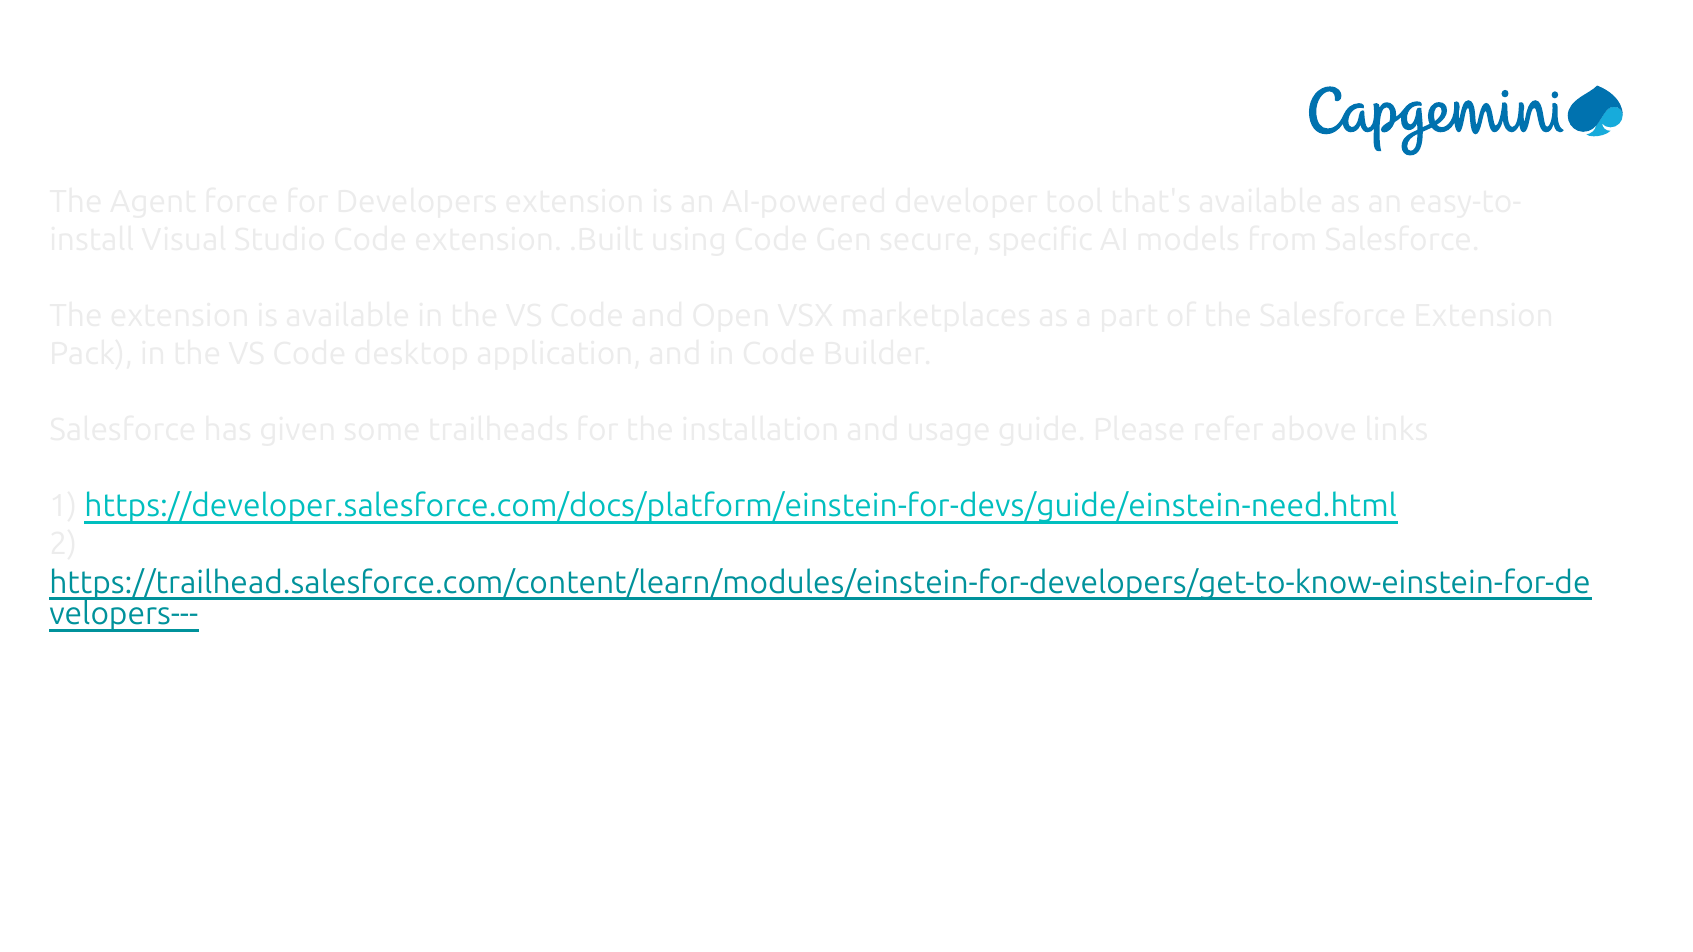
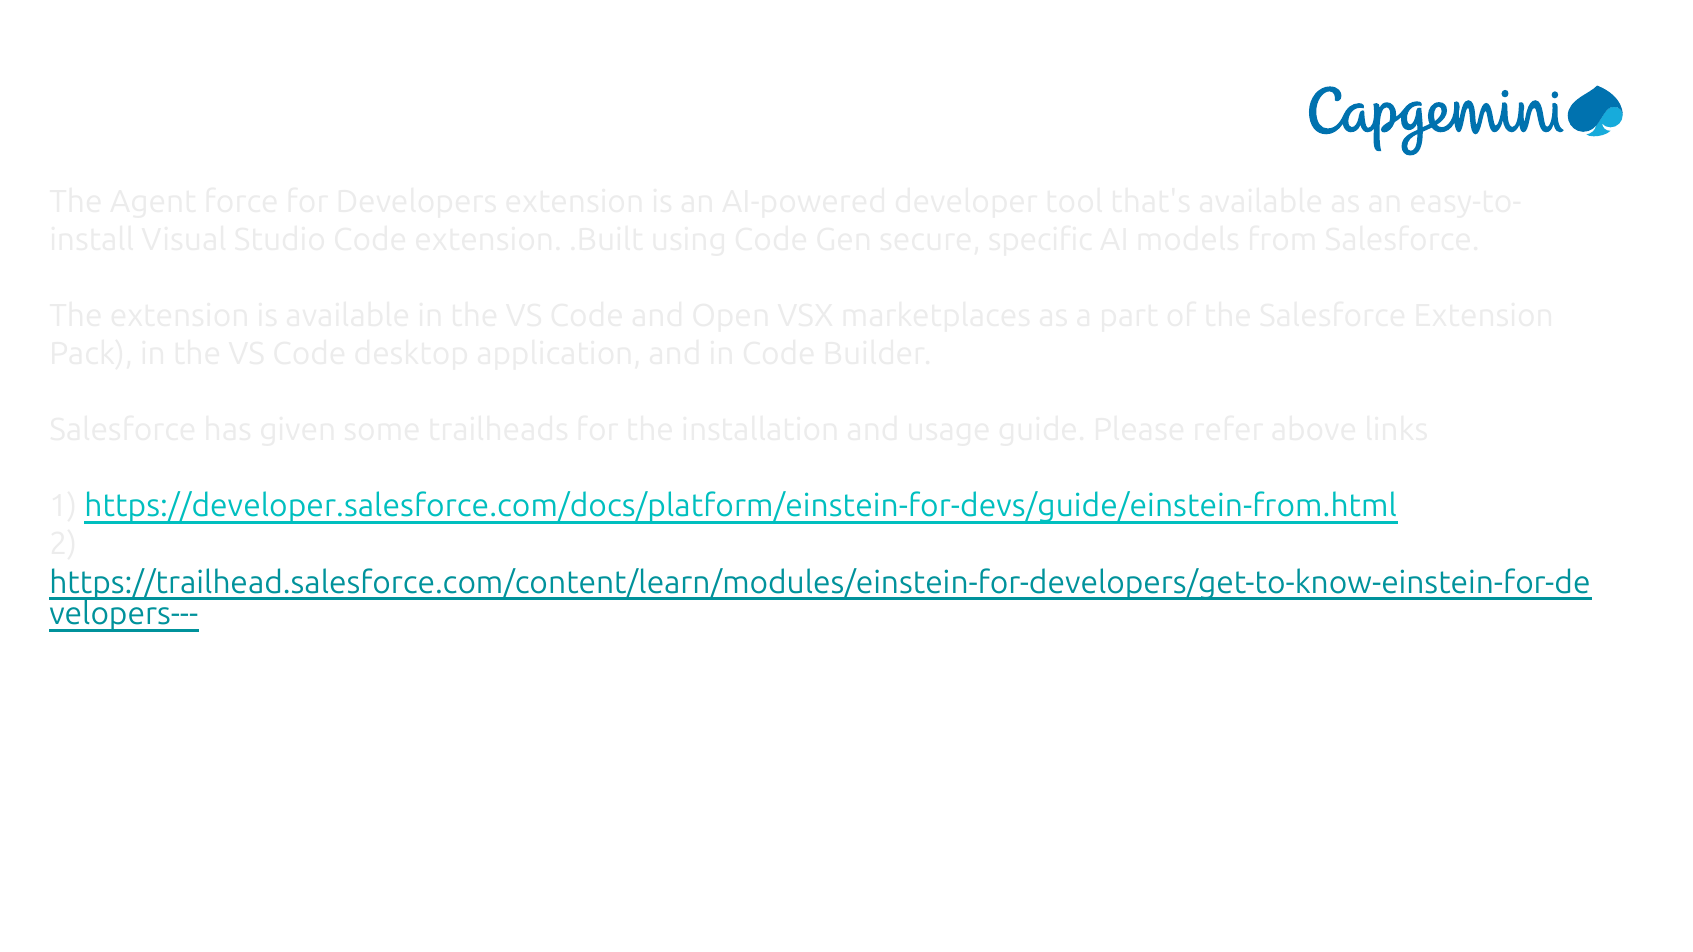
https://developer.salesforce.com/docs/platform/einstein-for-devs/guide/einstein-need.html: https://developer.salesforce.com/docs/platform/einstein-for-devs/guide/einstein-need.html -> https://developer.salesforce.com/docs/platform/einstein-for-devs/guide/einstein-from.html
